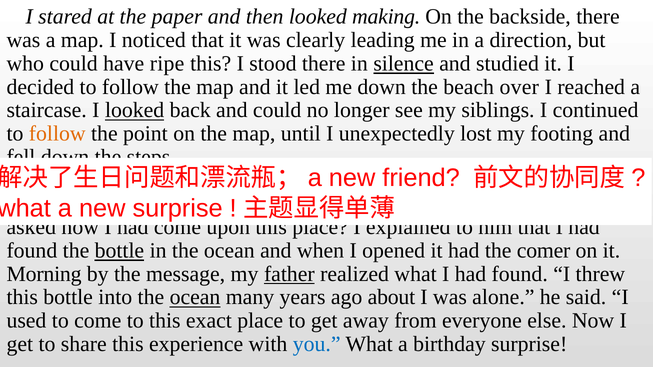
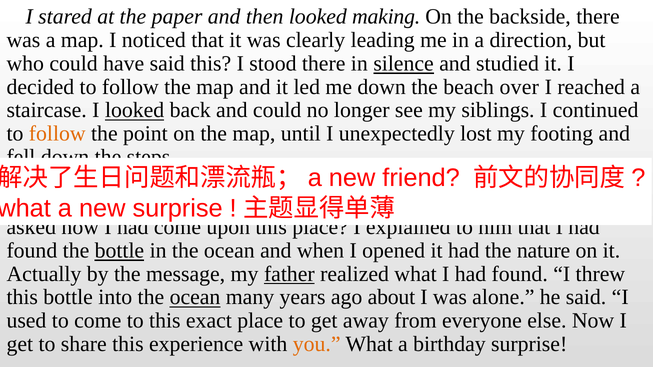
have ripe: ripe -> said
comer: comer -> nature
Morning: Morning -> Actually
you colour: blue -> orange
